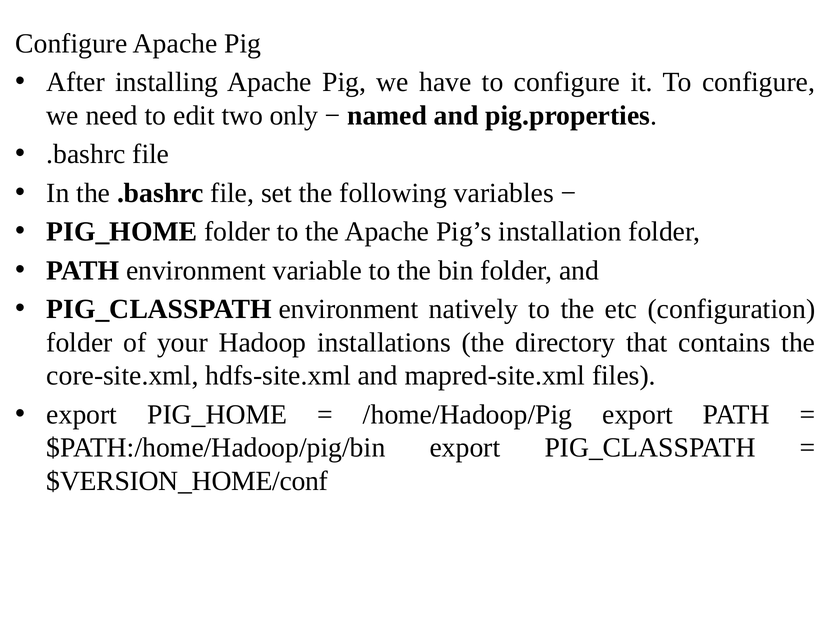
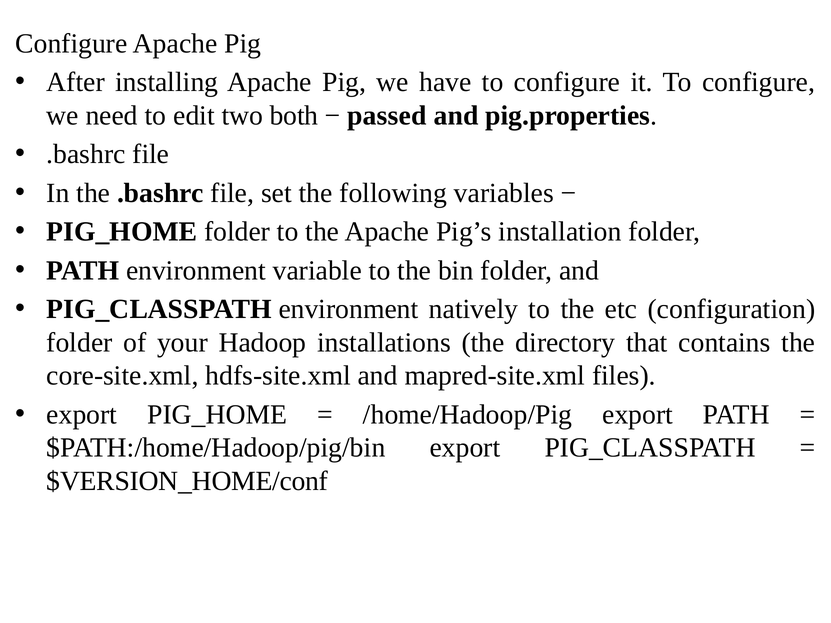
only: only -> both
named: named -> passed
